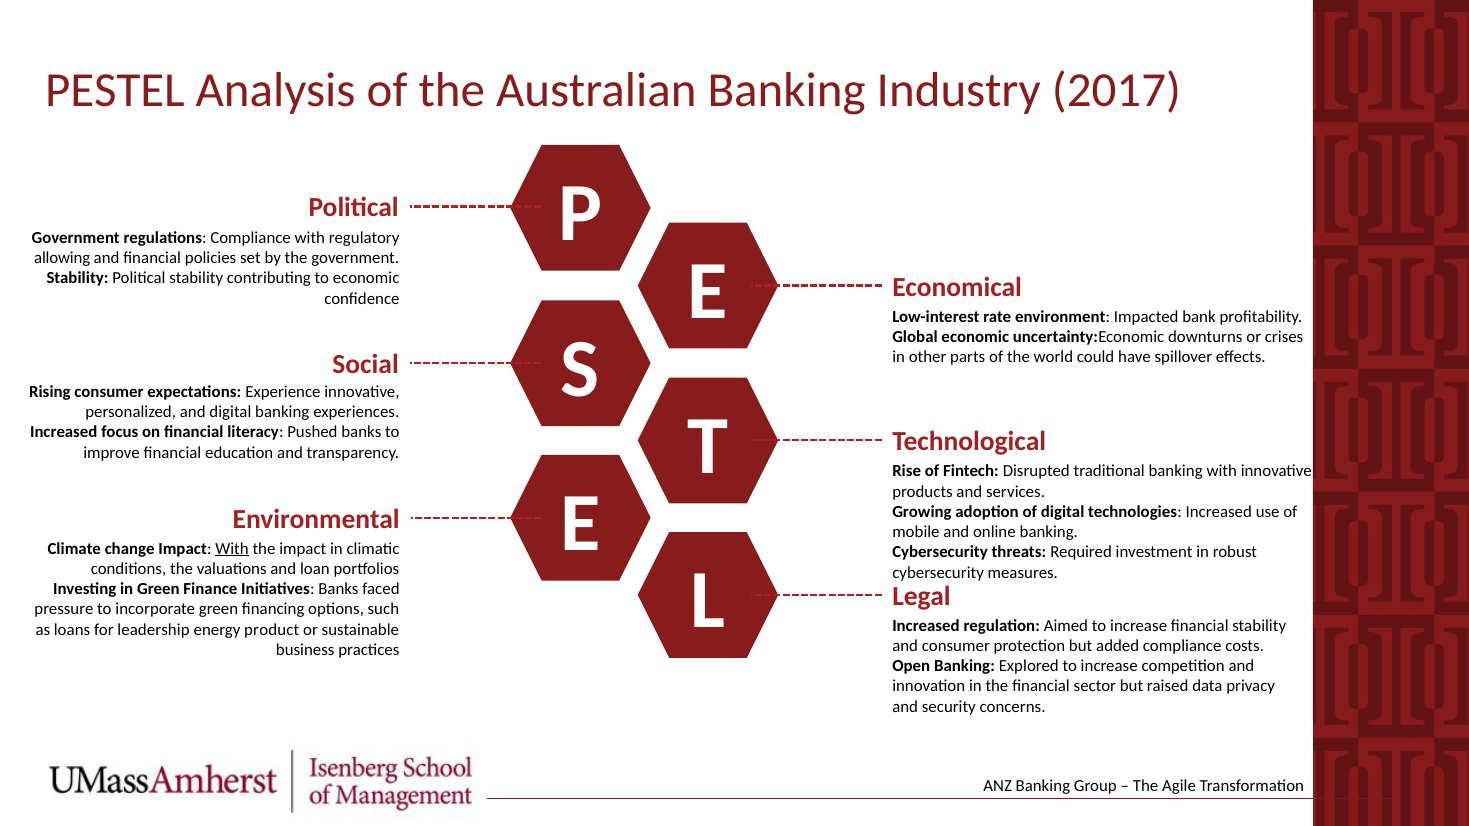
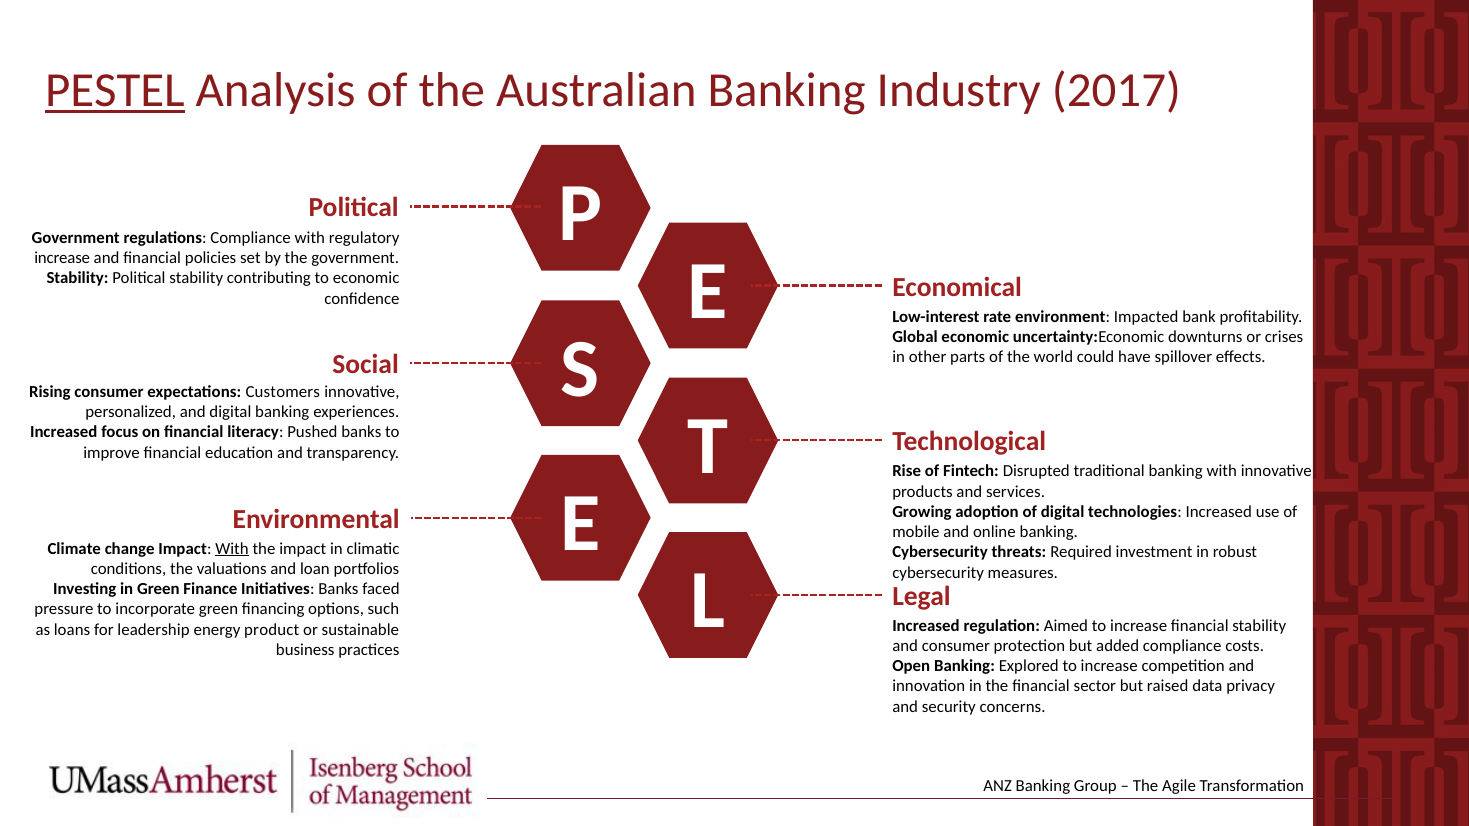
PESTEL underline: none -> present
allowing at (62, 258): allowing -> increase
Experience: Experience -> Customers
